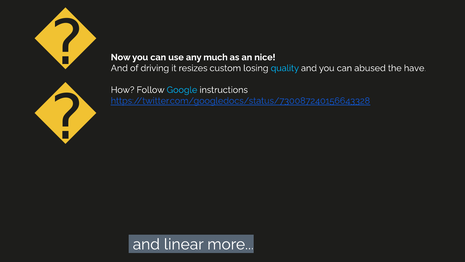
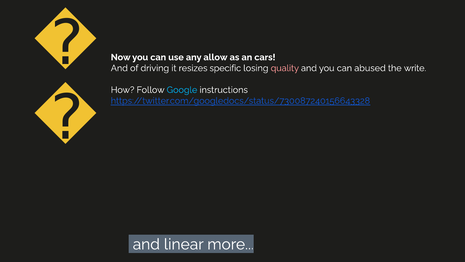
much: much -> allow
nice: nice -> cars
custom: custom -> specific
quality colour: light blue -> pink
have: have -> write
